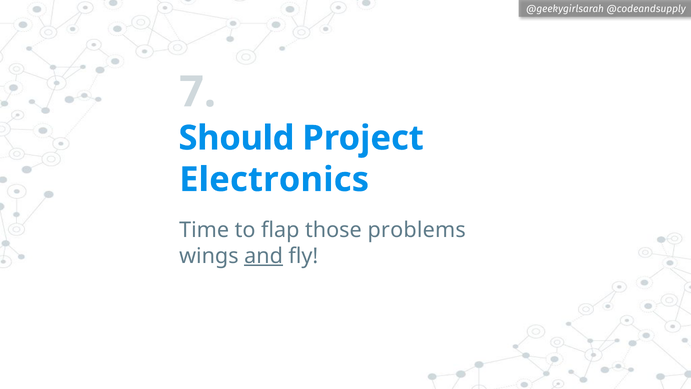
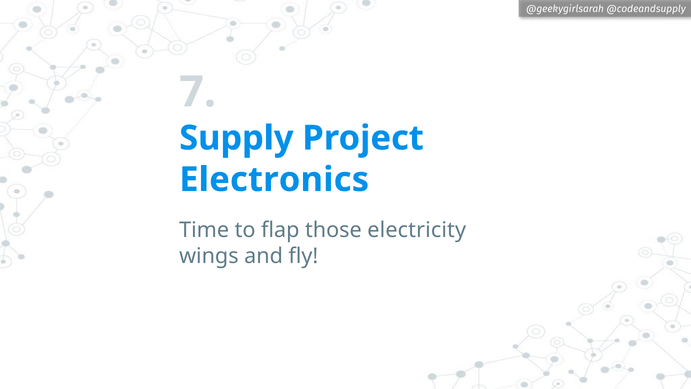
Should: Should -> Supply
problems: problems -> electricity
and underline: present -> none
